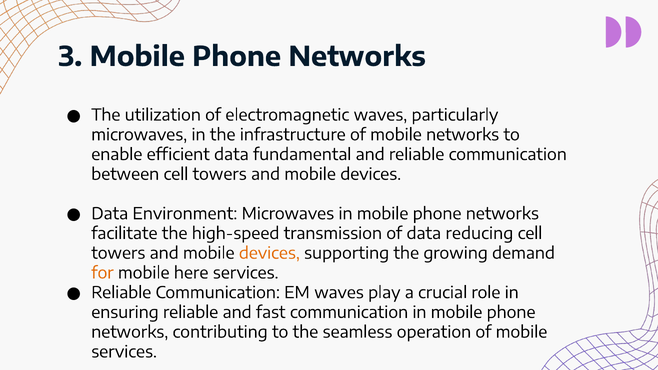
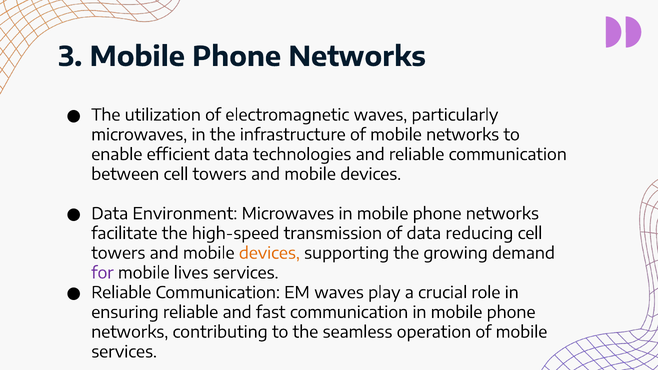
fundamental: fundamental -> technologies
for colour: orange -> purple
here: here -> lives
